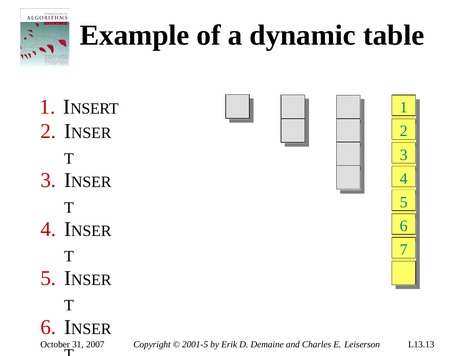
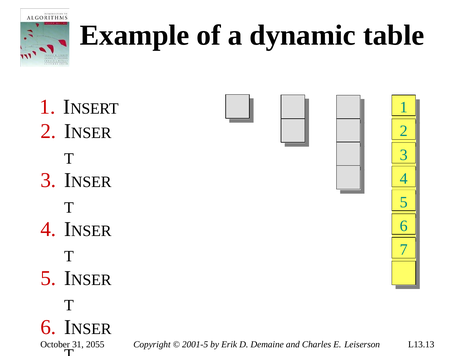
2007: 2007 -> 2055
